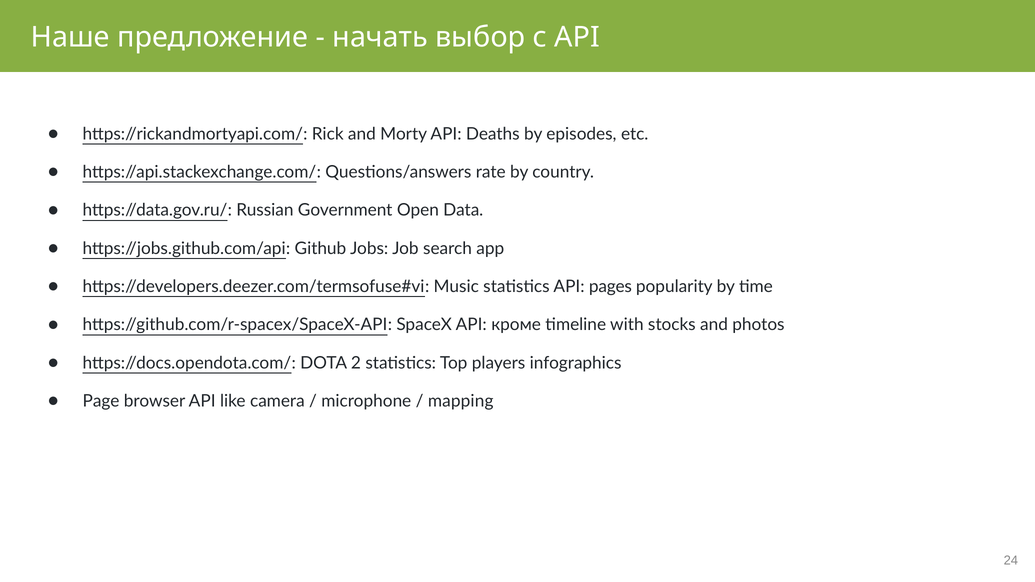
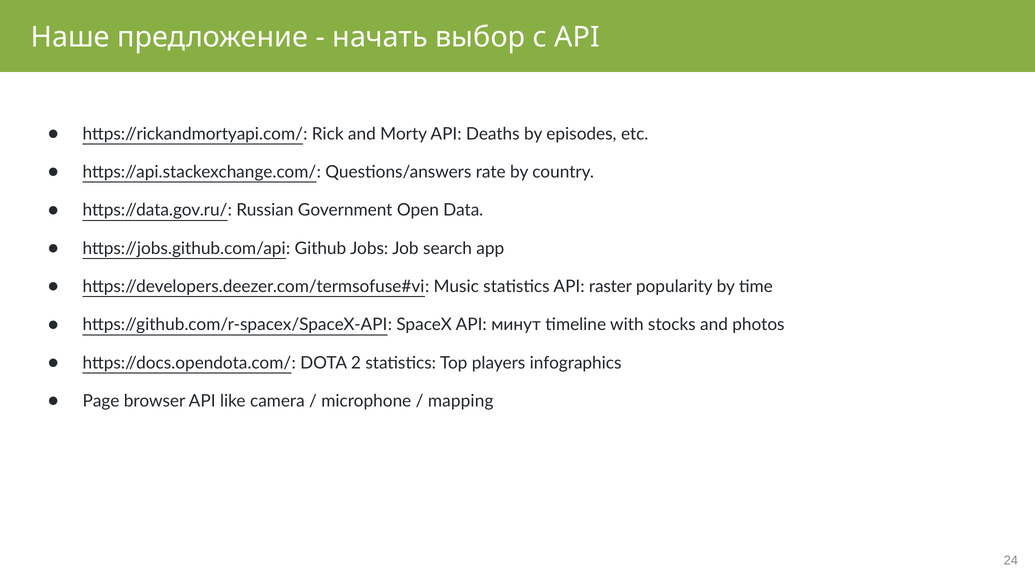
pages: pages -> raster
кроме: кроме -> минут
